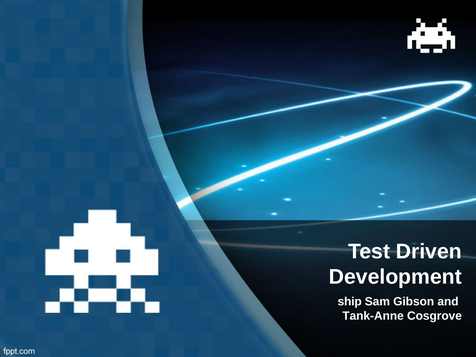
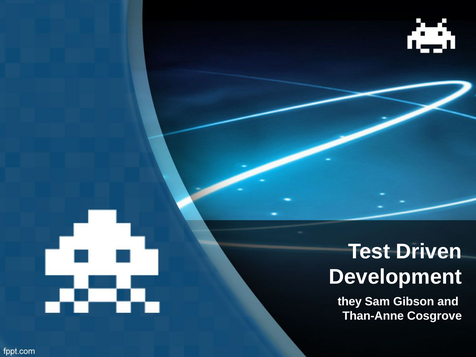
ship: ship -> they
Tank-Anne: Tank-Anne -> Than-Anne
